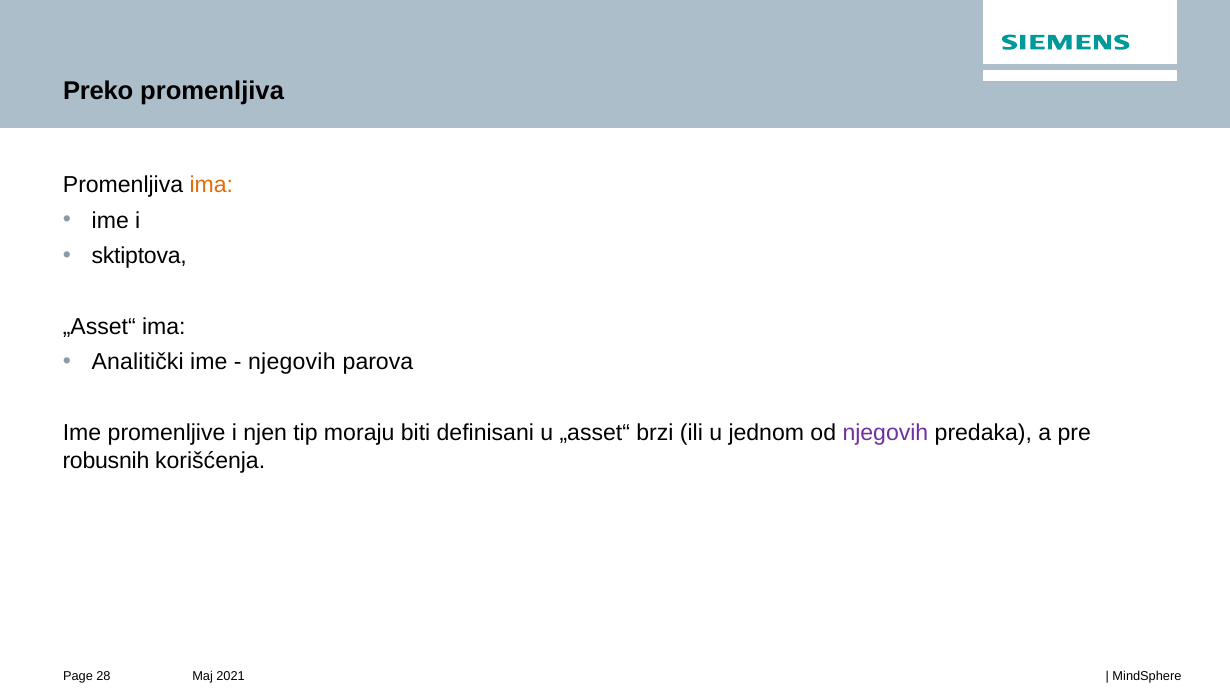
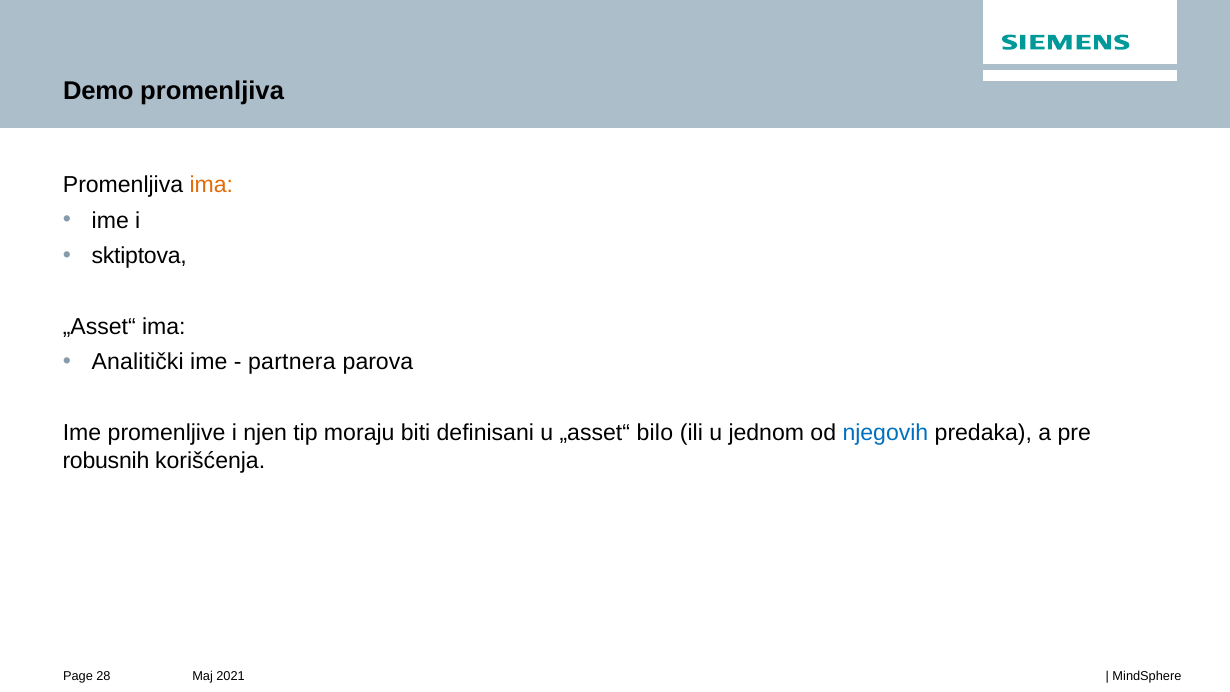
Preko: Preko -> Demo
njegovih at (292, 362): njegovih -> partnera
brzi: brzi -> bilo
njegovih at (885, 433) colour: purple -> blue
